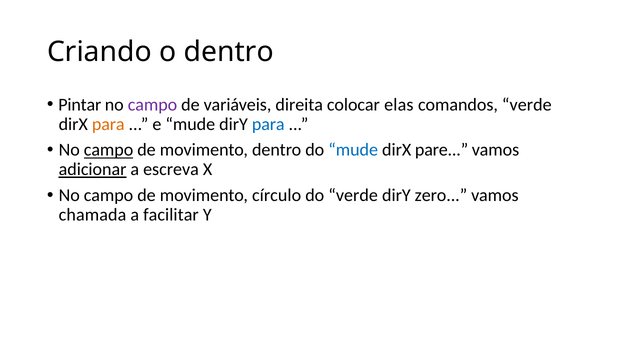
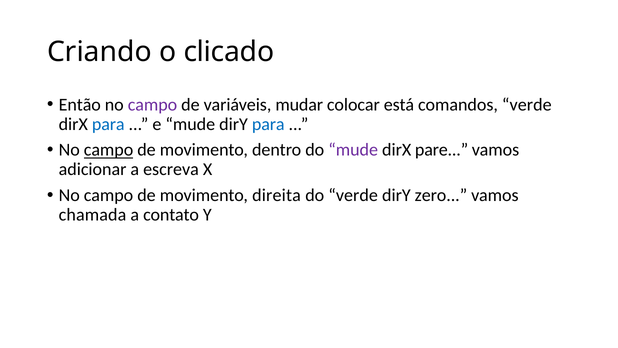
o dentro: dentro -> clicado
Pintar: Pintar -> Então
direita: direita -> mudar
elas: elas -> está
para at (108, 124) colour: orange -> blue
mude at (353, 150) colour: blue -> purple
adicionar underline: present -> none
círculo: círculo -> direita
facilitar: facilitar -> contato
